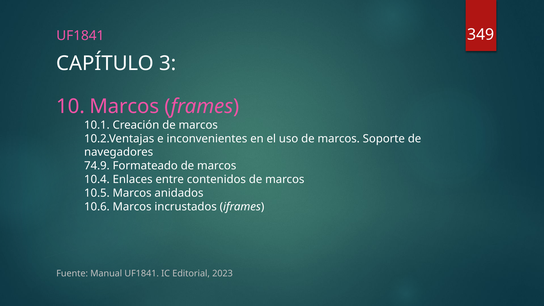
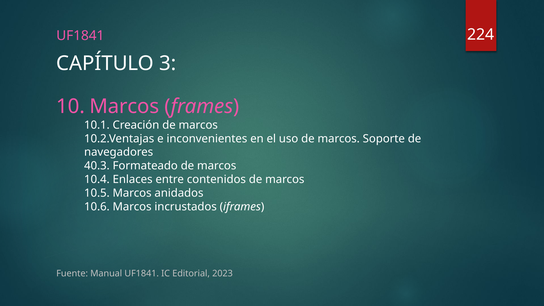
349: 349 -> 224
74.9: 74.9 -> 40.3
